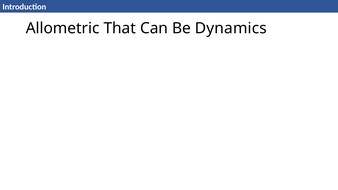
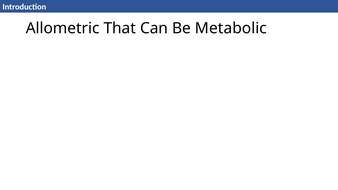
Dynamics: Dynamics -> Metabolic
